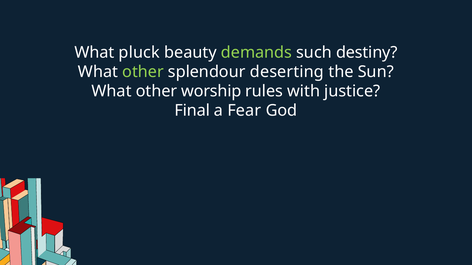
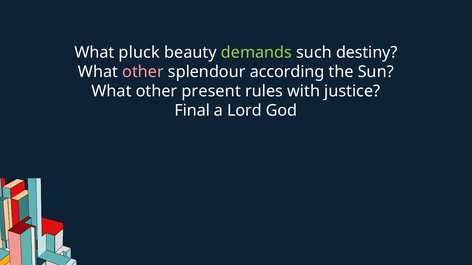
other at (143, 72) colour: light green -> pink
deserting: deserting -> according
worship: worship -> present
Fear: Fear -> Lord
